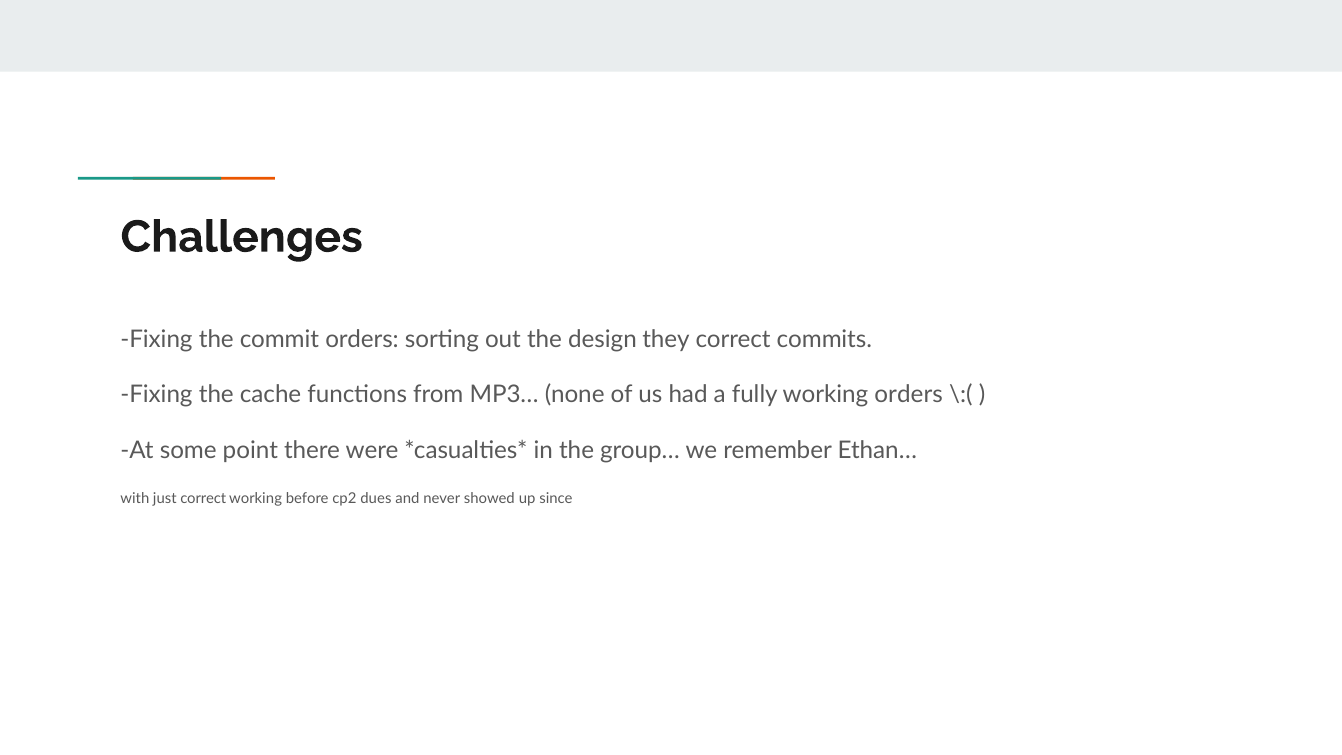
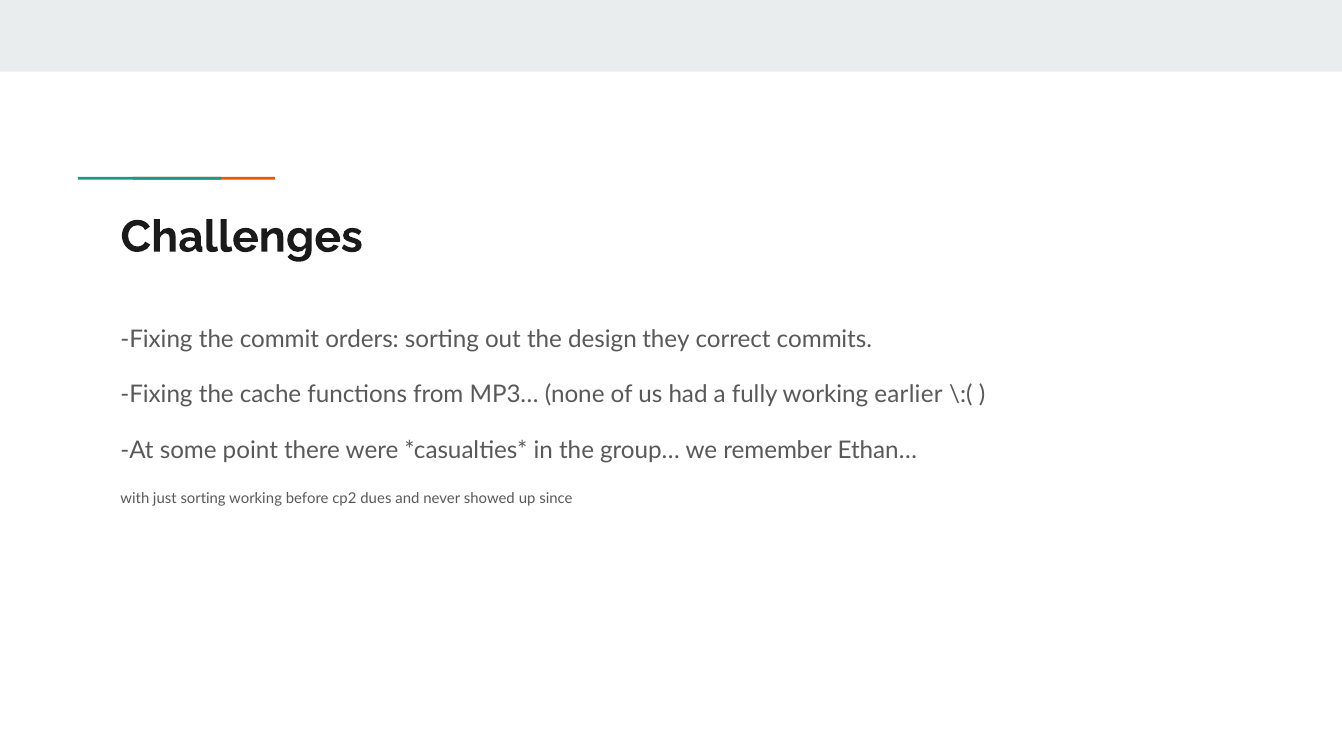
working orders: orders -> earlier
just correct: correct -> sorting
